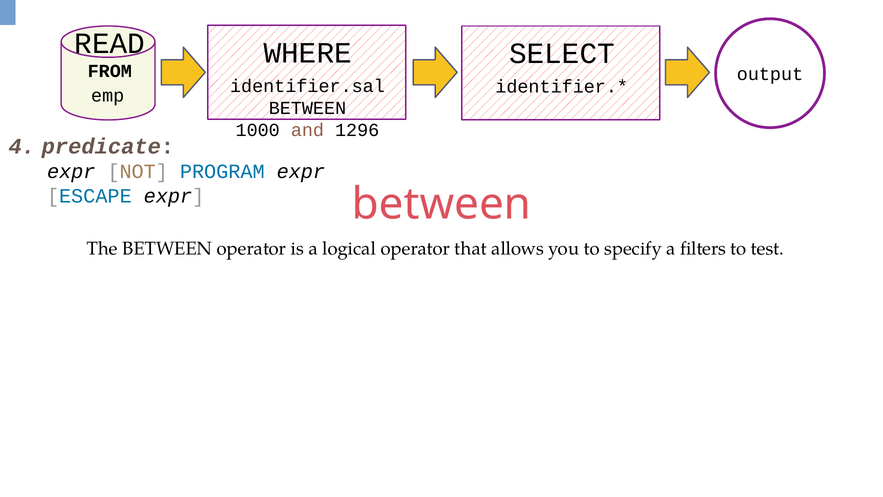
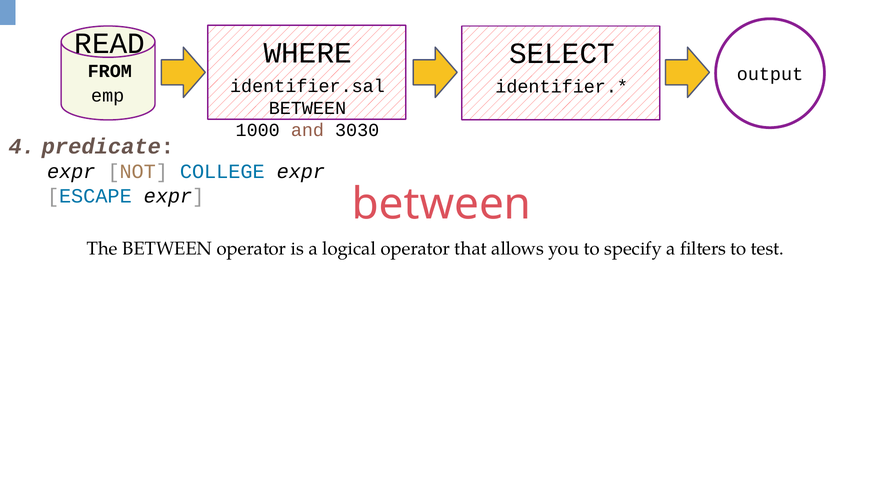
1296: 1296 -> 3030
PROGRAM: PROGRAM -> COLLEGE
